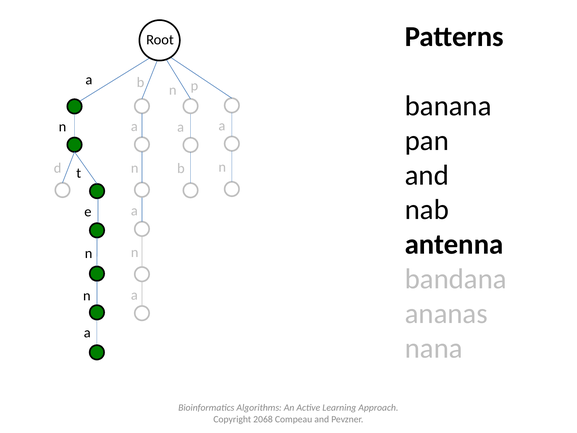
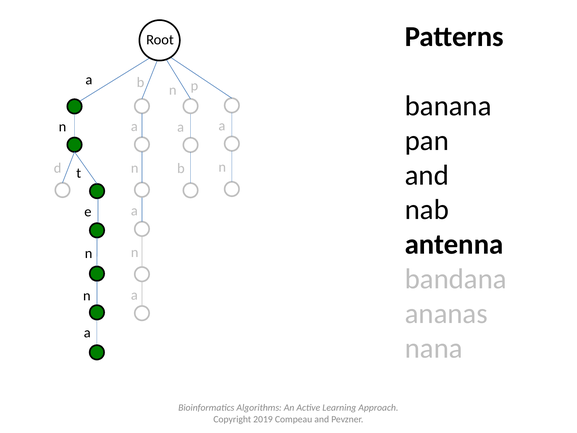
2068: 2068 -> 2019
